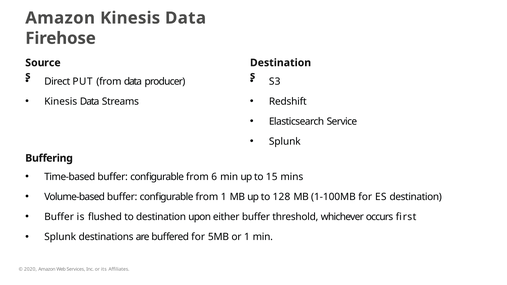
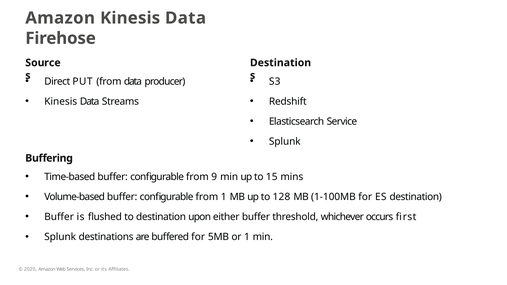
6: 6 -> 9
